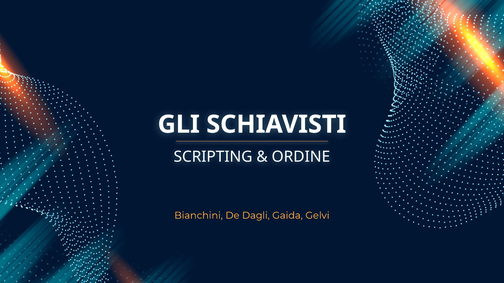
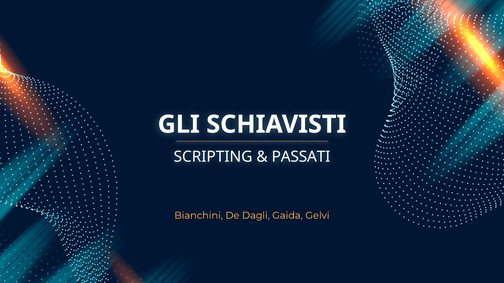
ORDINE: ORDINE -> PASSATI
